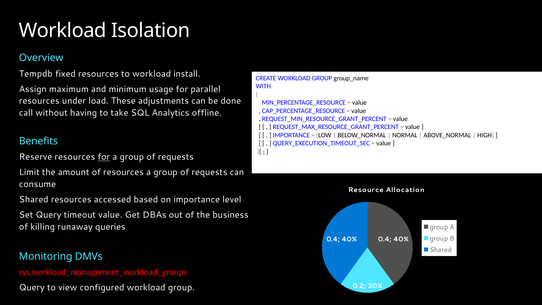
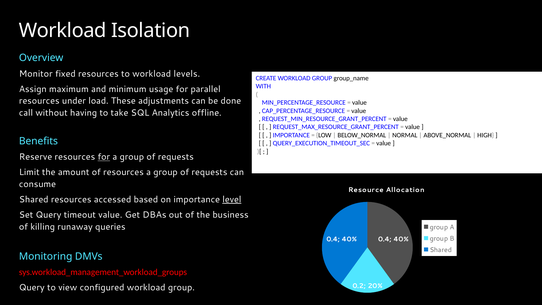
Tempdb: Tempdb -> Monitor
install: install -> levels
level underline: none -> present
